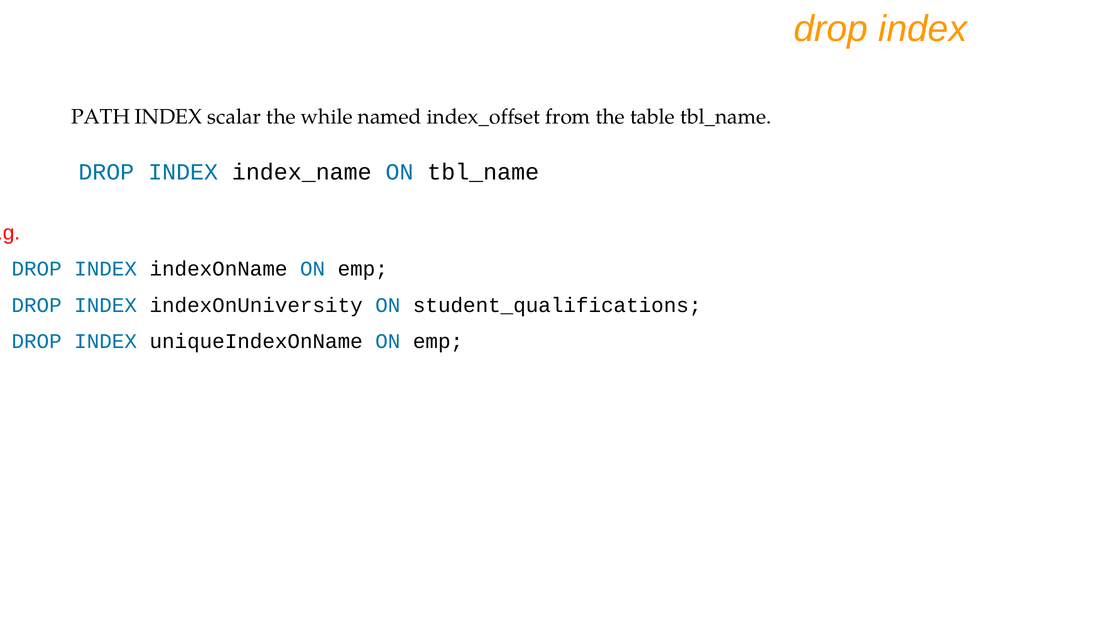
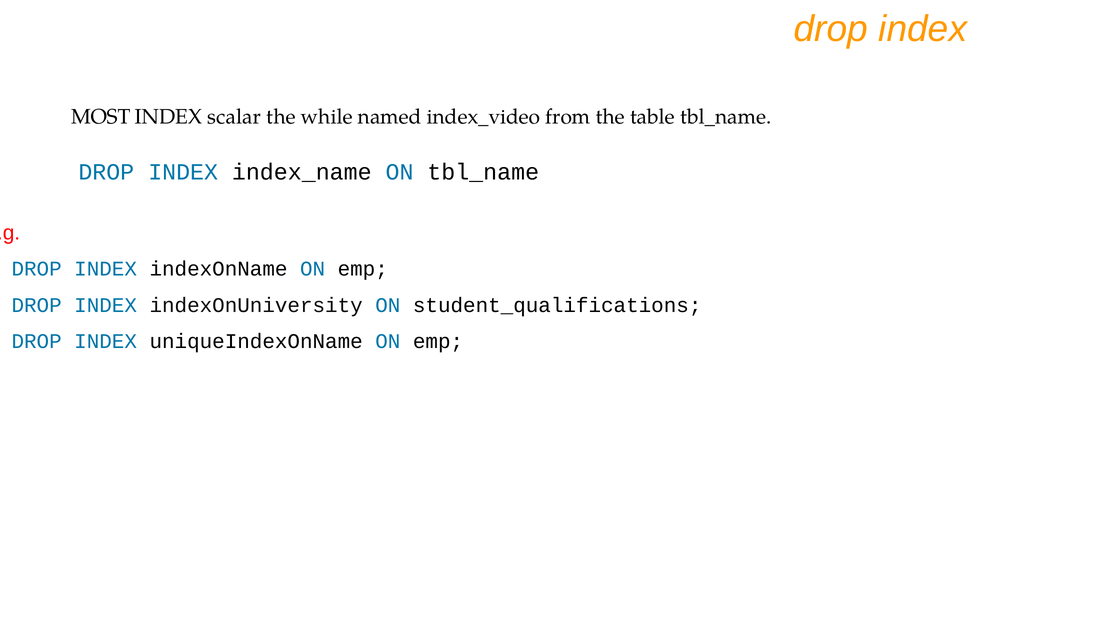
PATH: PATH -> MOST
index_offset: index_offset -> index_video
